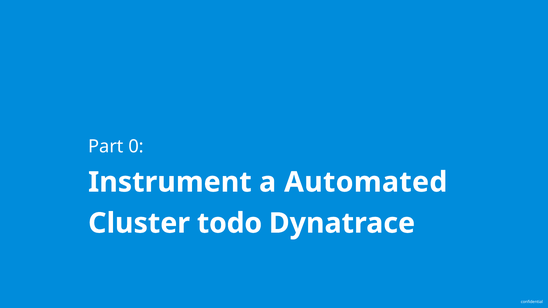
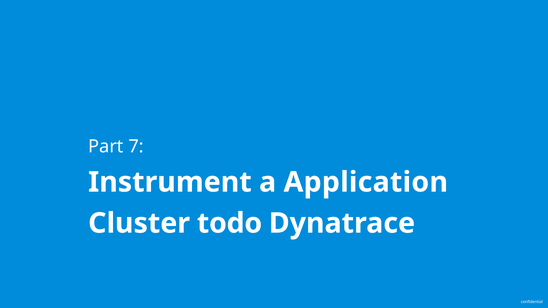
0: 0 -> 7
Automated: Automated -> Application
